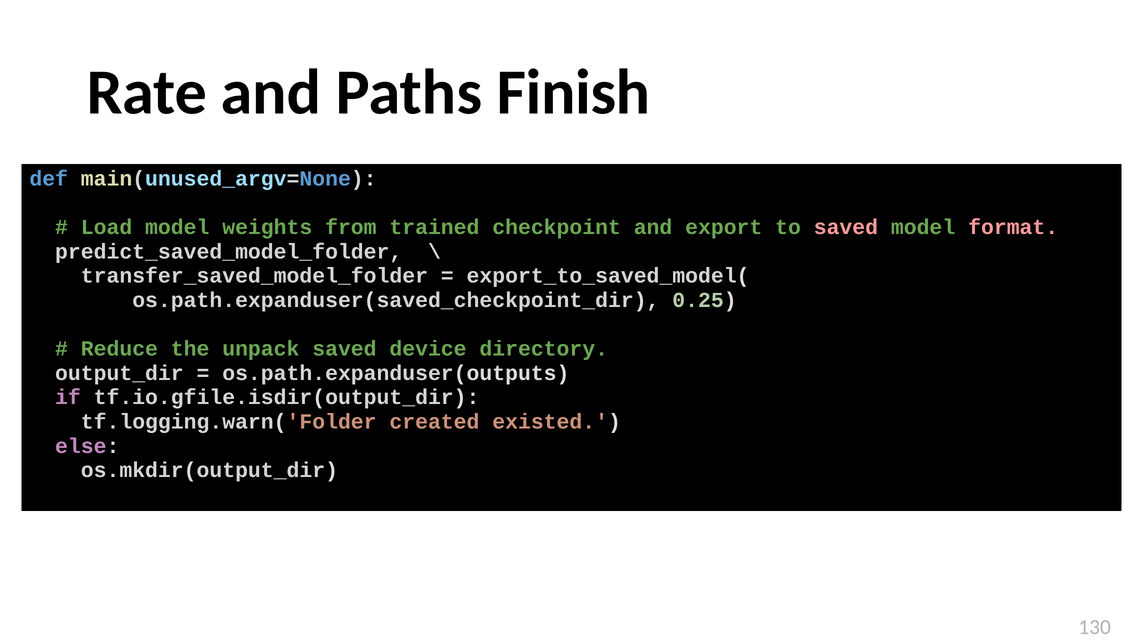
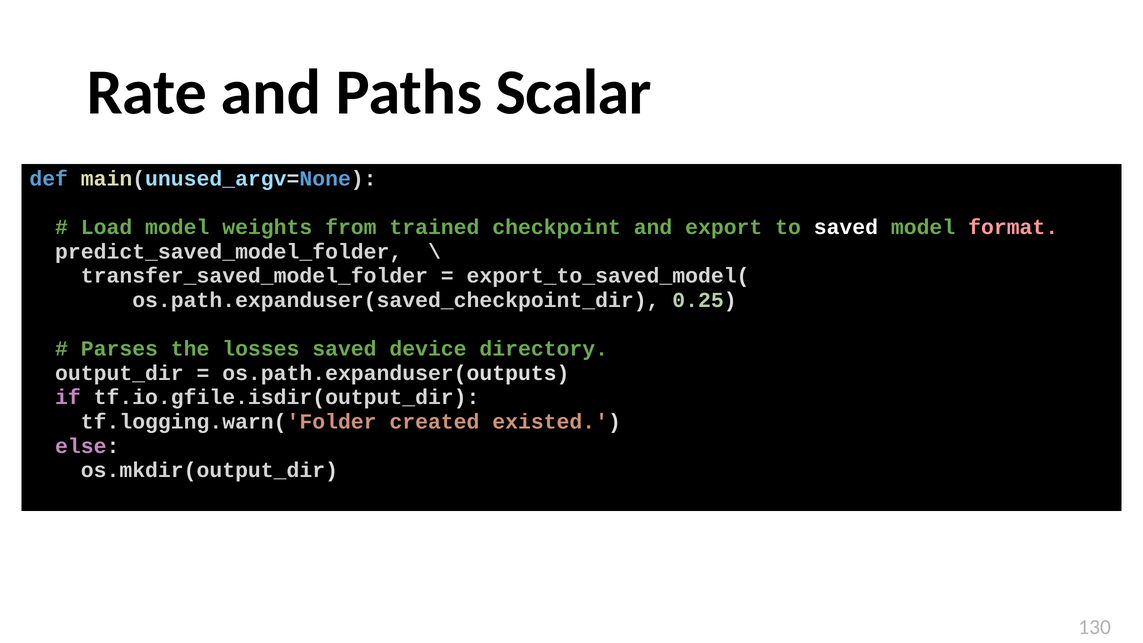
Finish: Finish -> Scalar
saved at (846, 227) colour: pink -> white
Reduce: Reduce -> Parses
unpack: unpack -> losses
